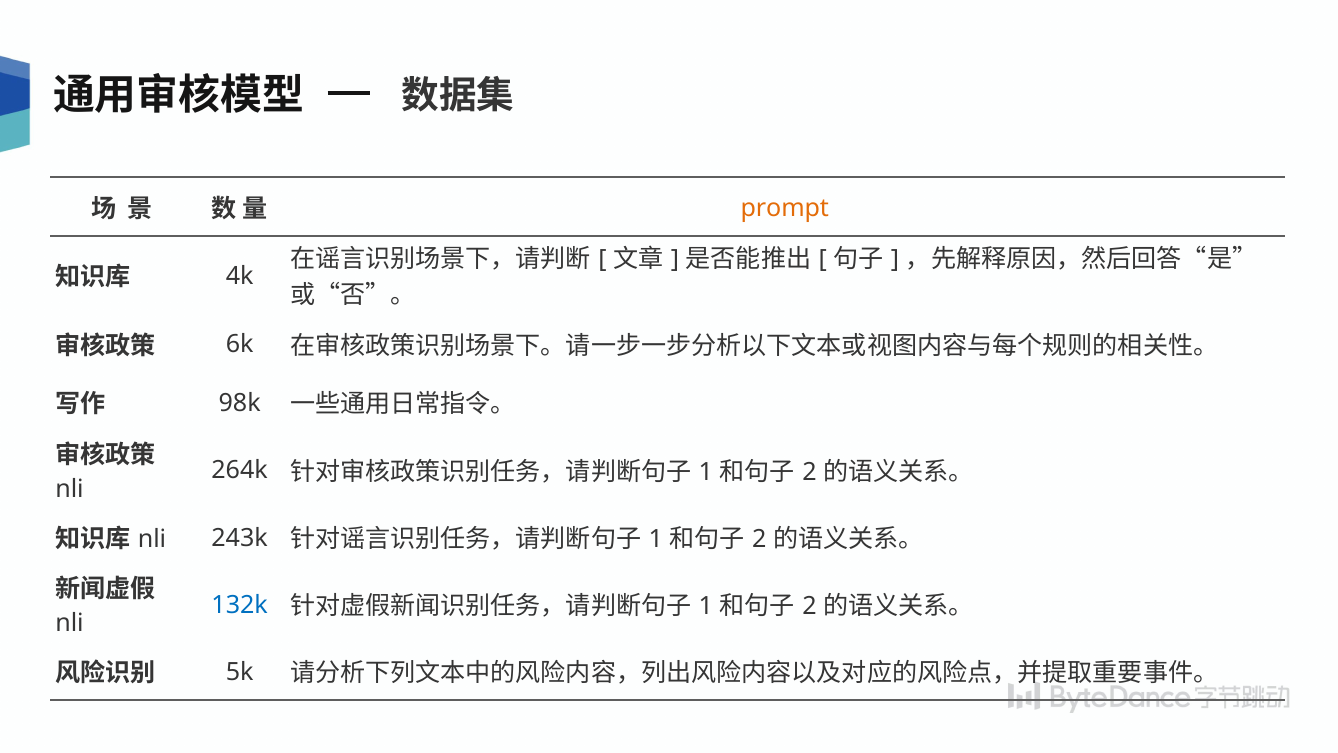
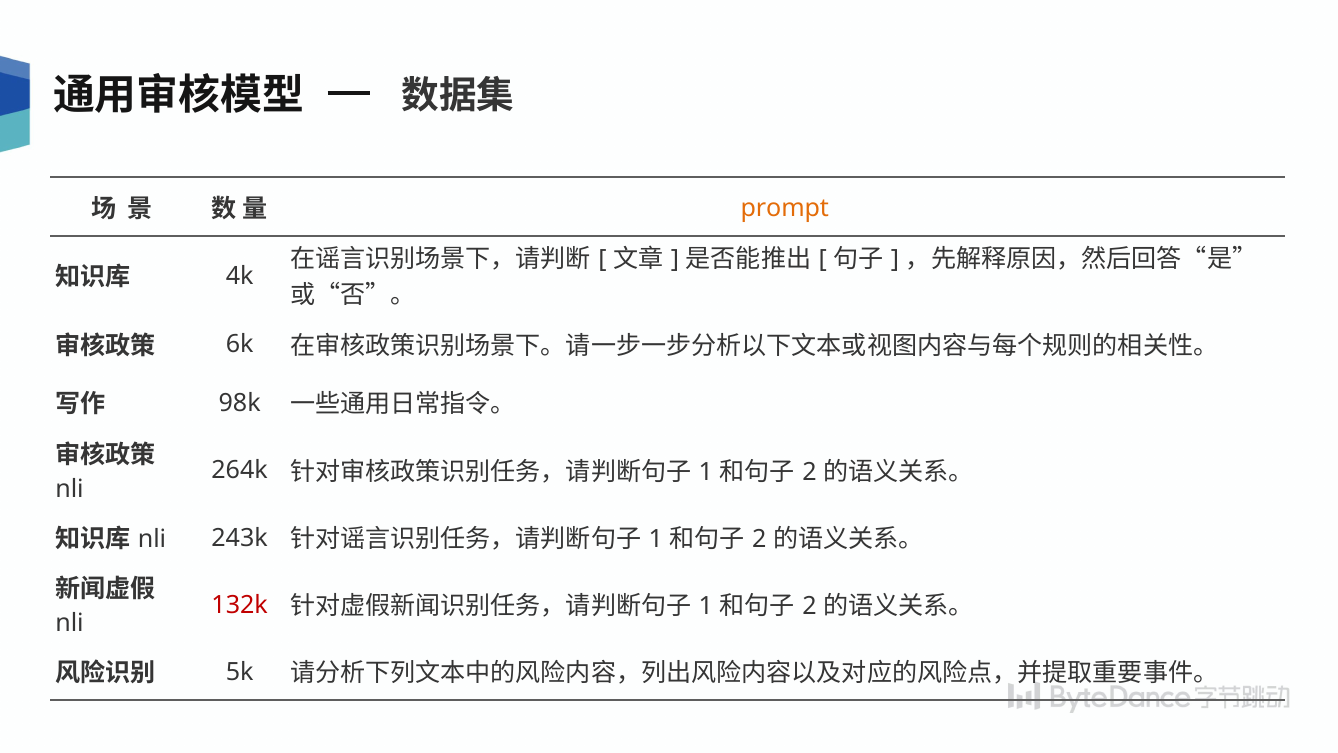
132k colour: blue -> red
